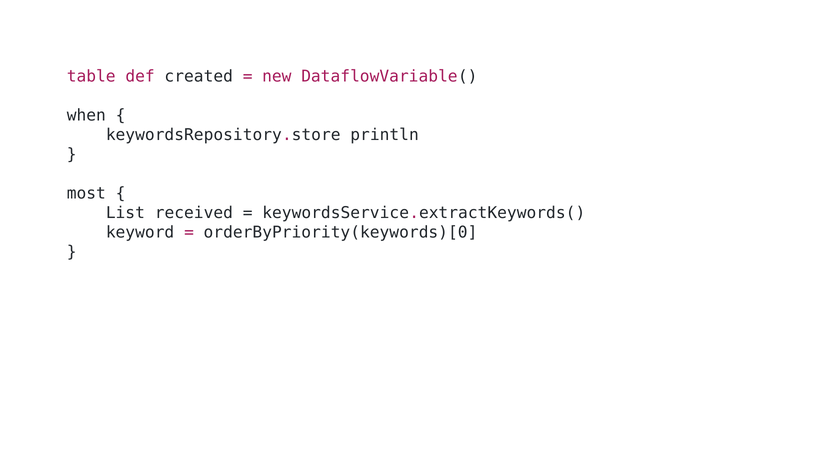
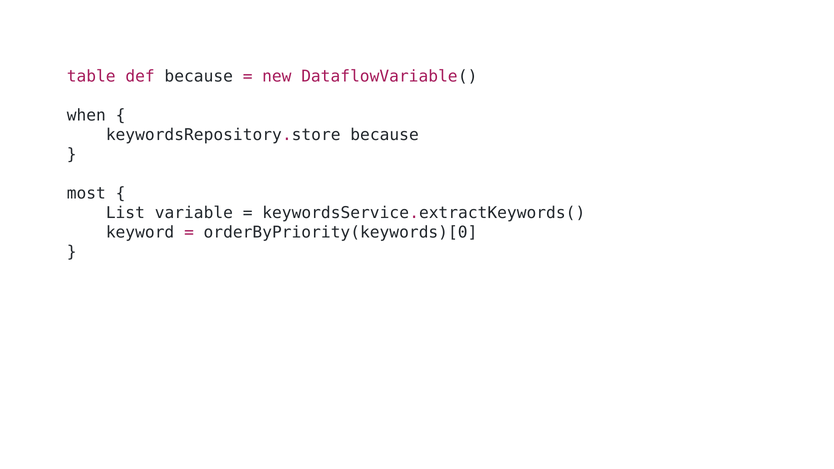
def created: created -> because
keywordsRepository.store println: println -> because
received: received -> variable
